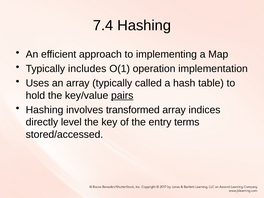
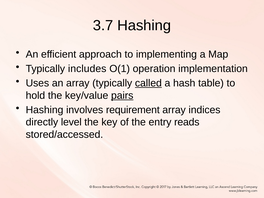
7.4: 7.4 -> 3.7
called underline: none -> present
transformed: transformed -> requirement
terms: terms -> reads
